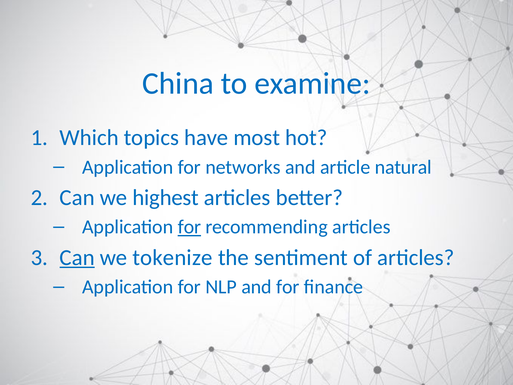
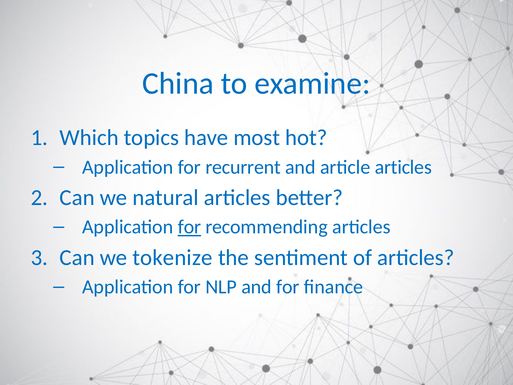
networks: networks -> recurrent
article natural: natural -> articles
highest: highest -> natural
Can at (77, 257) underline: present -> none
